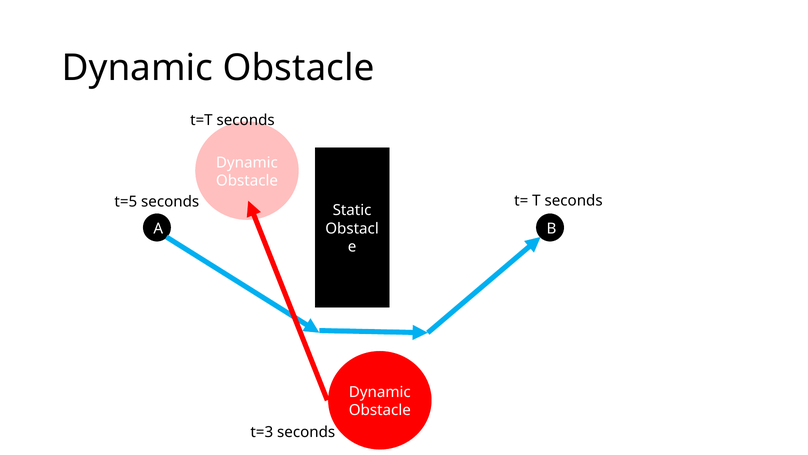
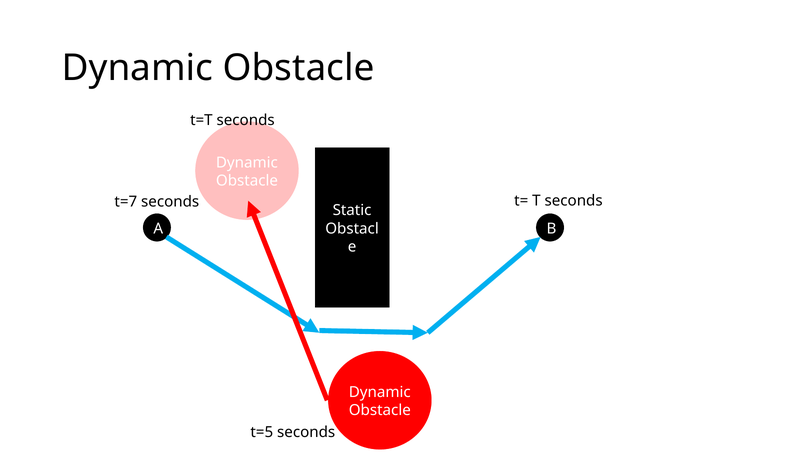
t=5: t=5 -> t=7
t=3: t=3 -> t=5
